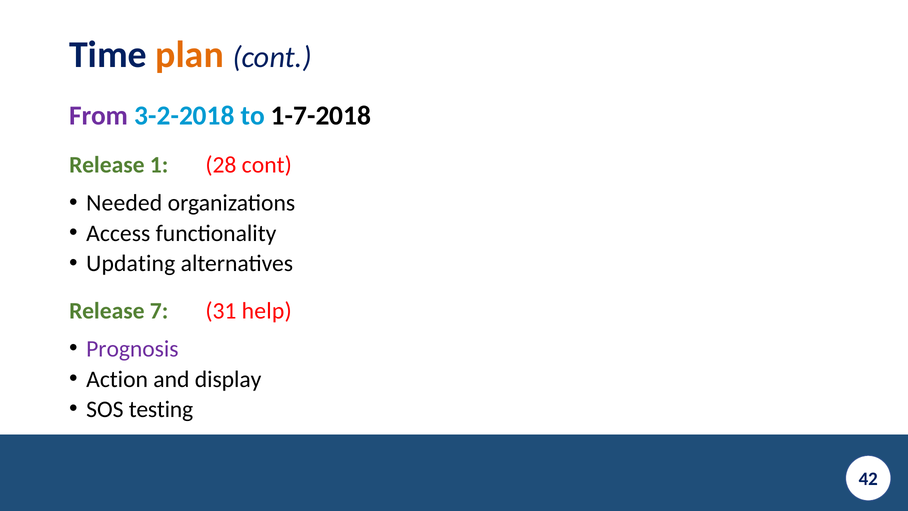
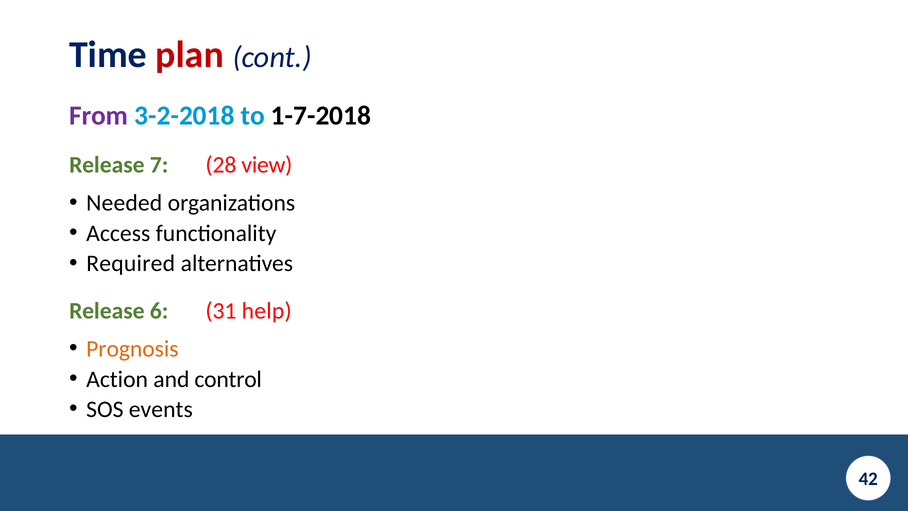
plan colour: orange -> red
1: 1 -> 7
28 cont: cont -> view
Updating: Updating -> Required
7: 7 -> 6
Prognosis colour: purple -> orange
display: display -> control
testing: testing -> events
